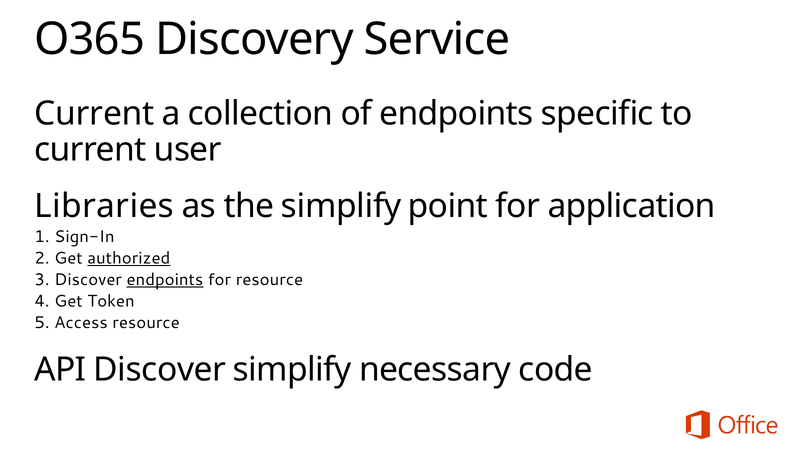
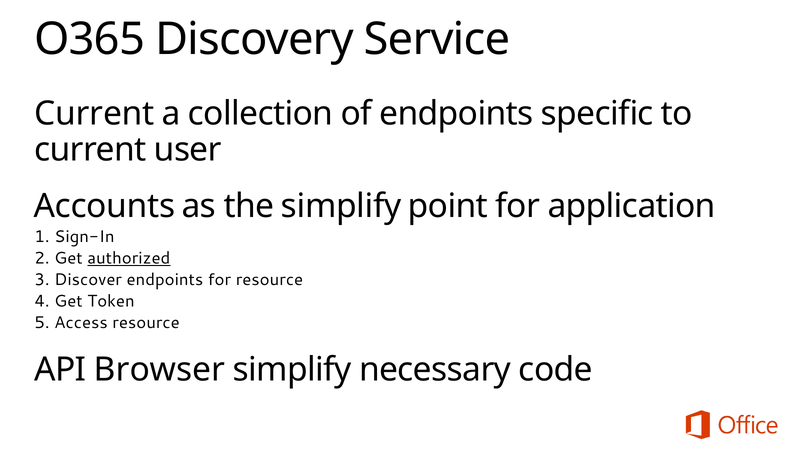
Libraries: Libraries -> Accounts
endpoints at (165, 280) underline: present -> none
API Discover: Discover -> Browser
